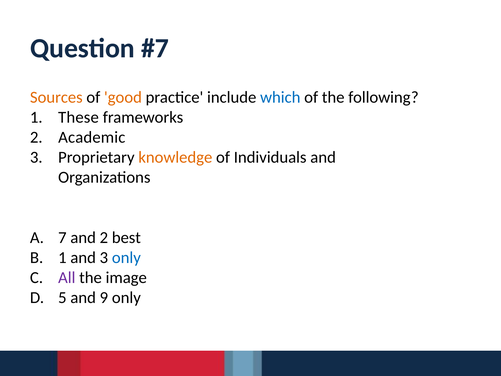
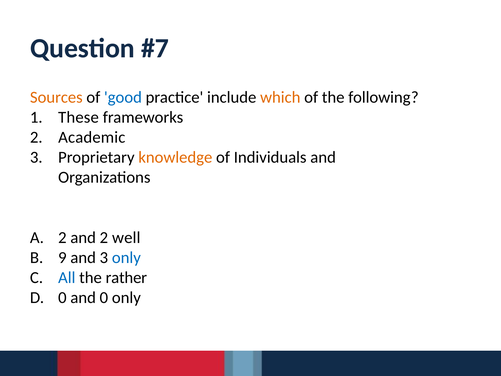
good colour: orange -> blue
which colour: blue -> orange
7 at (62, 237): 7 -> 2
best: best -> well
1 at (62, 257): 1 -> 9
All colour: purple -> blue
image: image -> rather
5 at (62, 298): 5 -> 0
and 9: 9 -> 0
